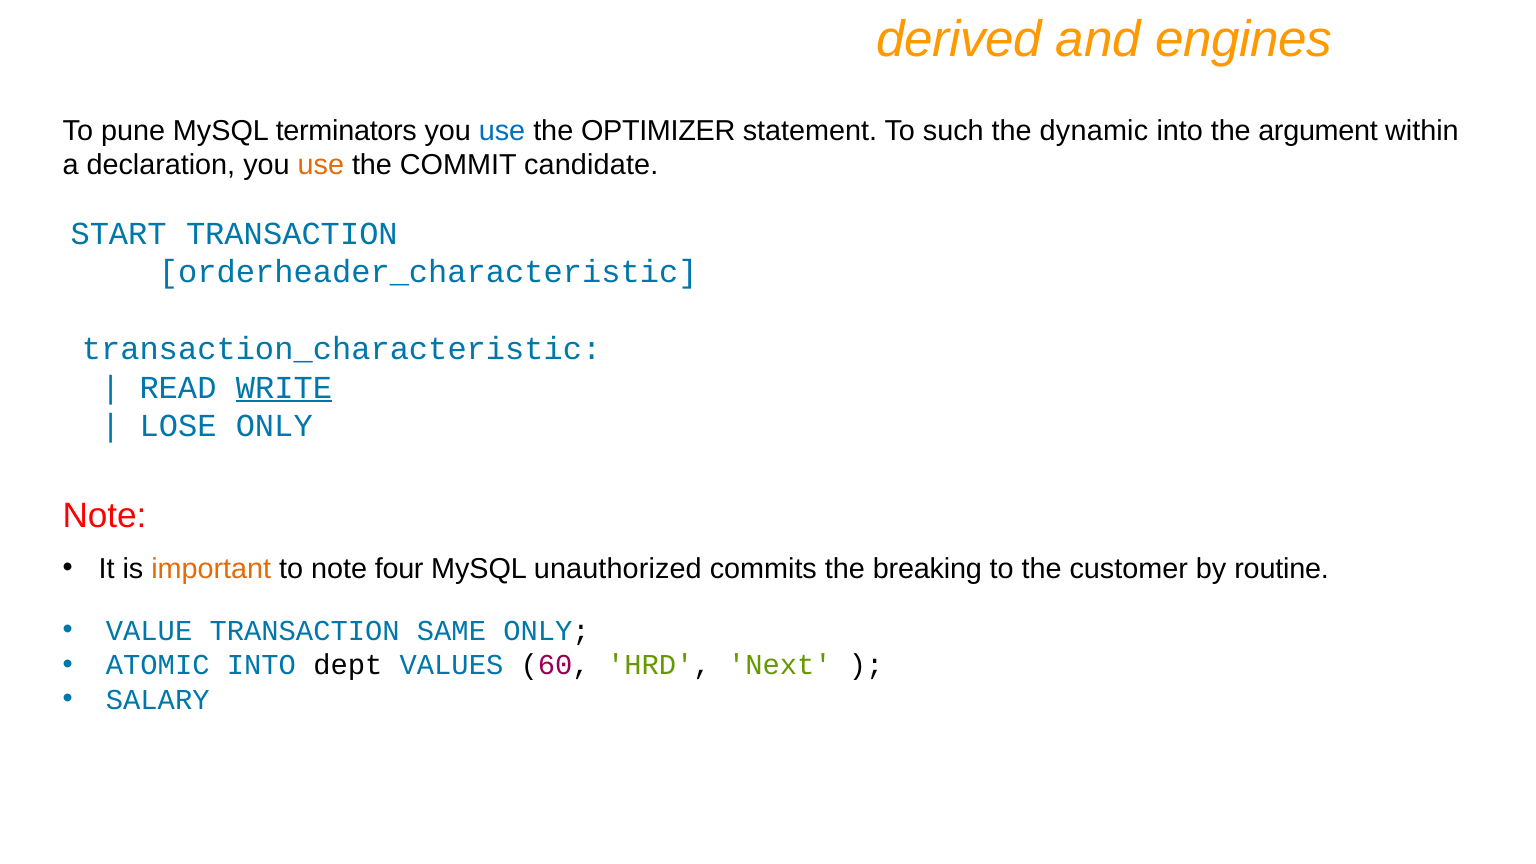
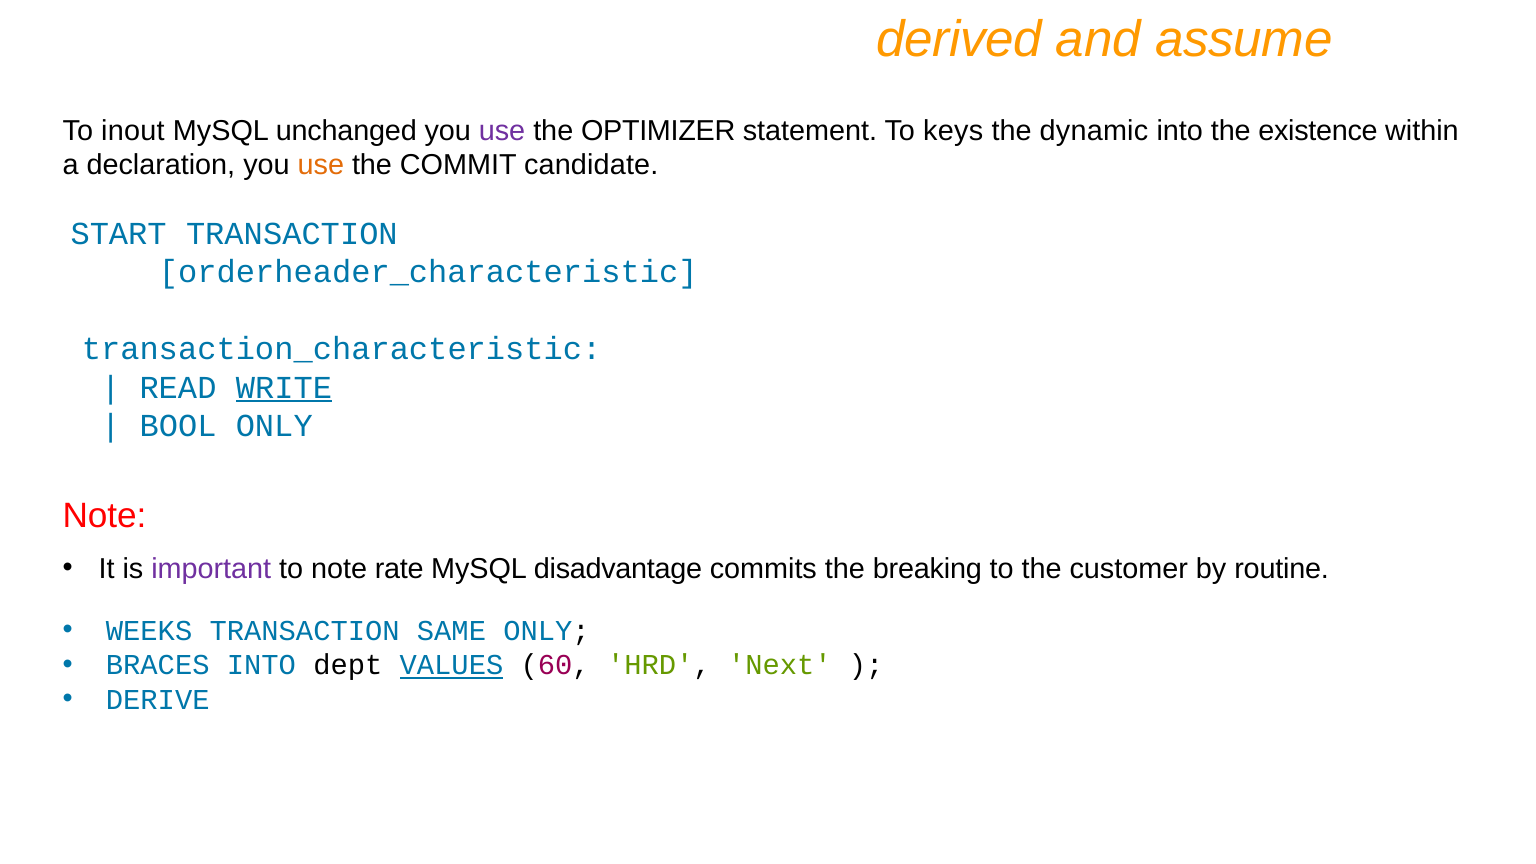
engines: engines -> assume
pune: pune -> inout
terminators: terminators -> unchanged
use at (502, 131) colour: blue -> purple
such: such -> keys
argument: argument -> existence
LOSE: LOSE -> BOOL
important colour: orange -> purple
four: four -> rate
unauthorized: unauthorized -> disadvantage
VALUE: VALUE -> WEEKS
ATOMIC: ATOMIC -> BRACES
VALUES underline: none -> present
SALARY: SALARY -> DERIVE
